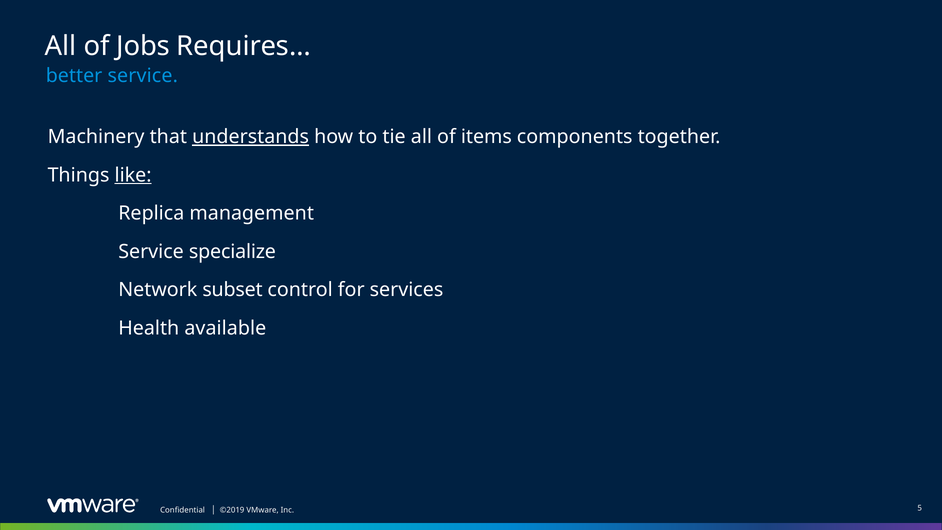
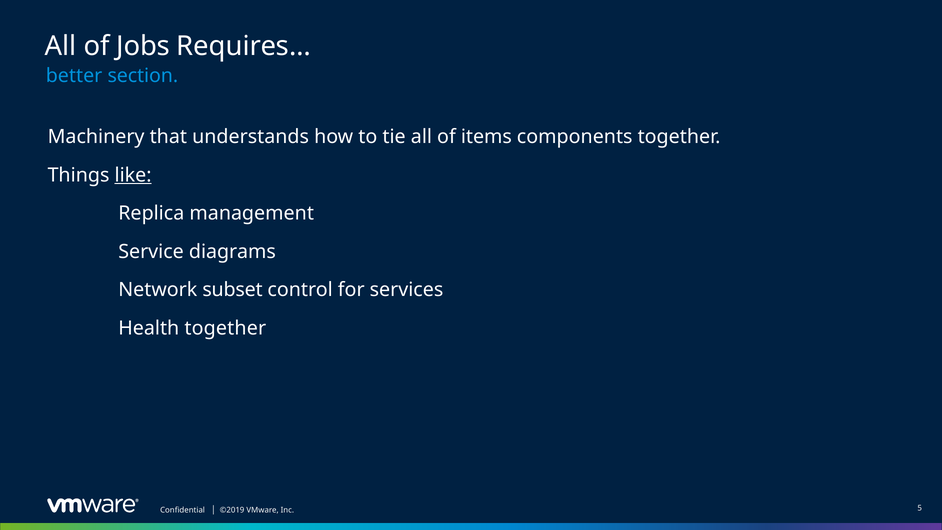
better service: service -> section
understands underline: present -> none
specialize: specialize -> diagrams
Health available: available -> together
